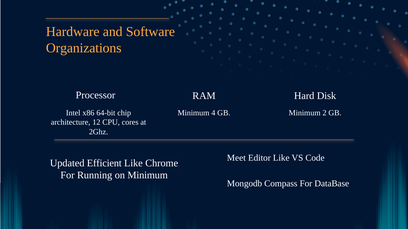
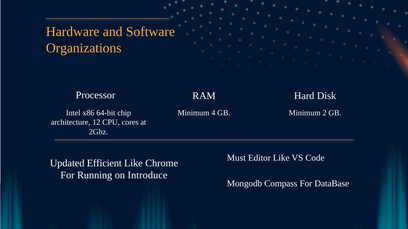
Meet: Meet -> Must
on Minimum: Minimum -> Introduce
